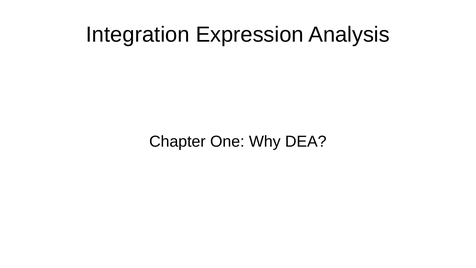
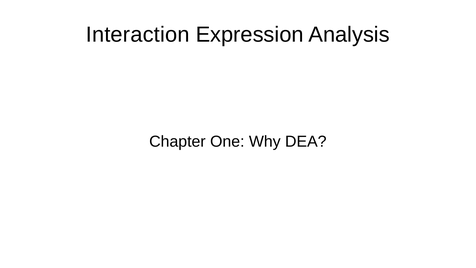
Integration: Integration -> Interaction
